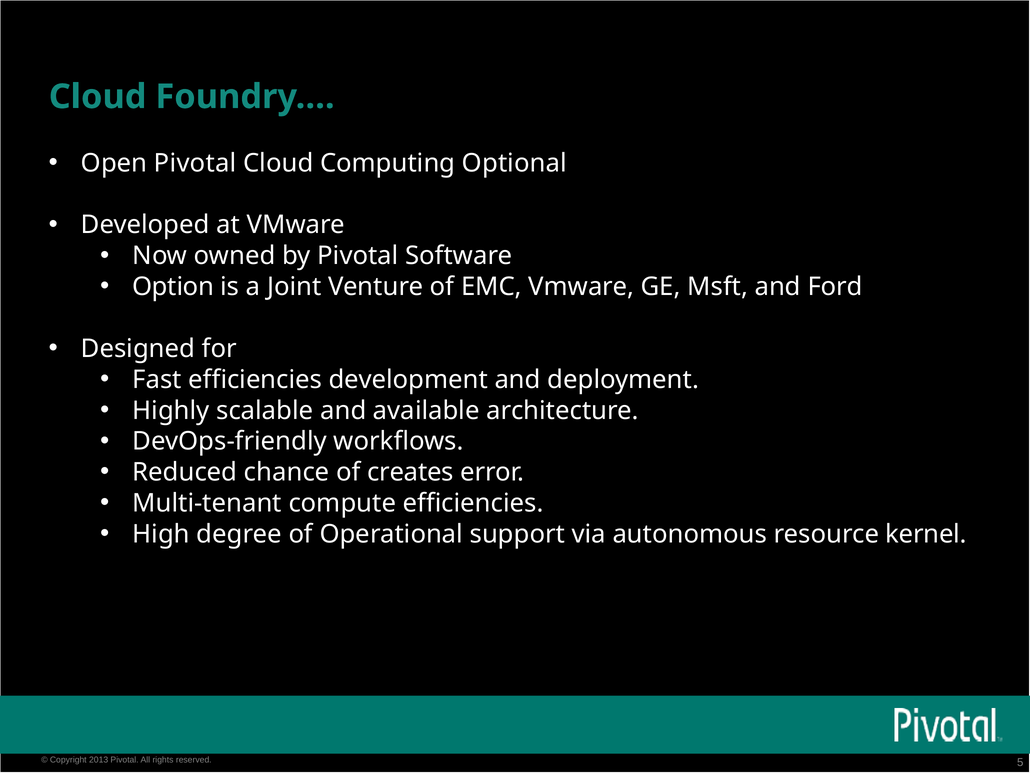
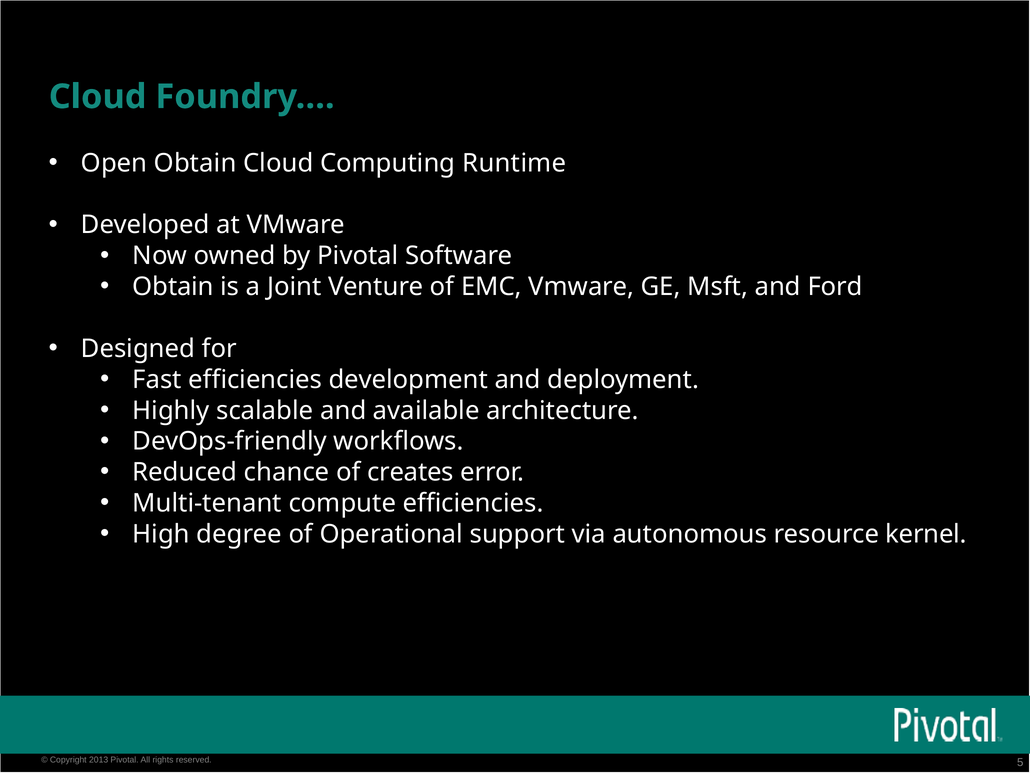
Open Pivotal: Pivotal -> Obtain
Optional: Optional -> Runtime
Option at (173, 287): Option -> Obtain
